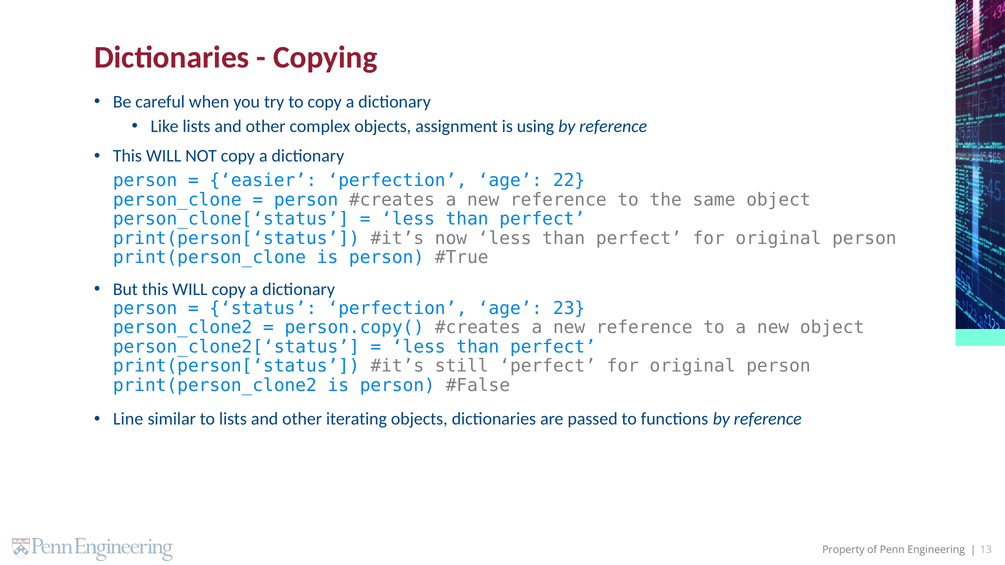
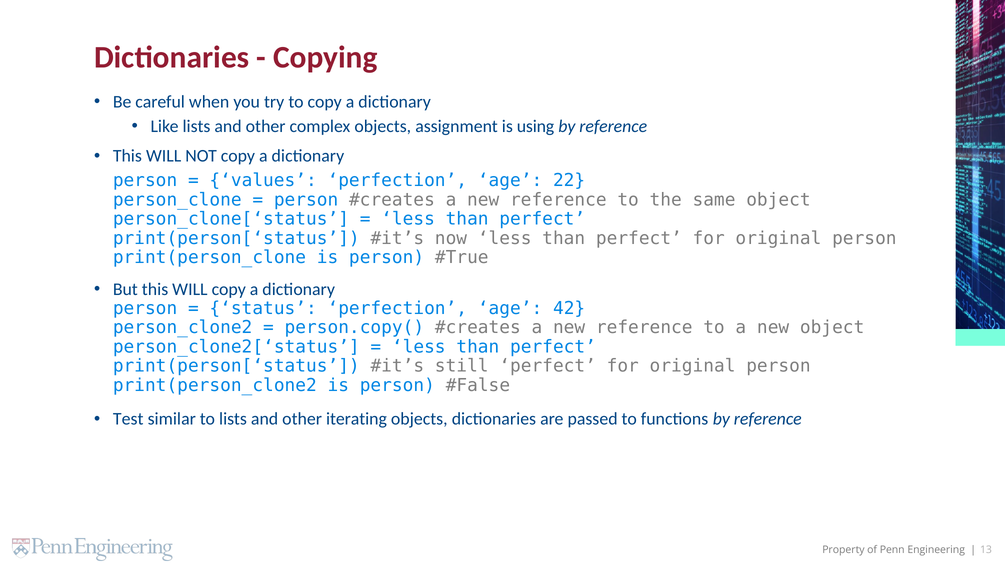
easier: easier -> values
23: 23 -> 42
Line: Line -> Test
